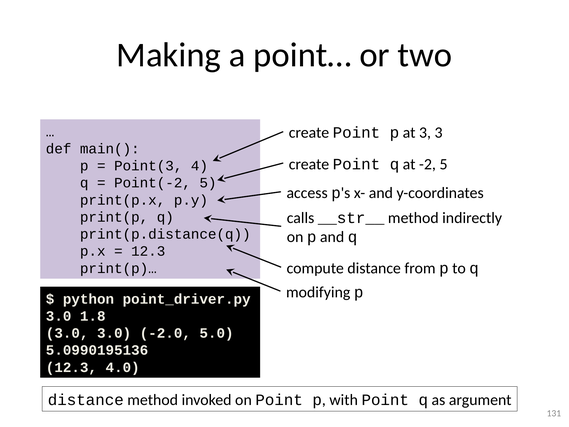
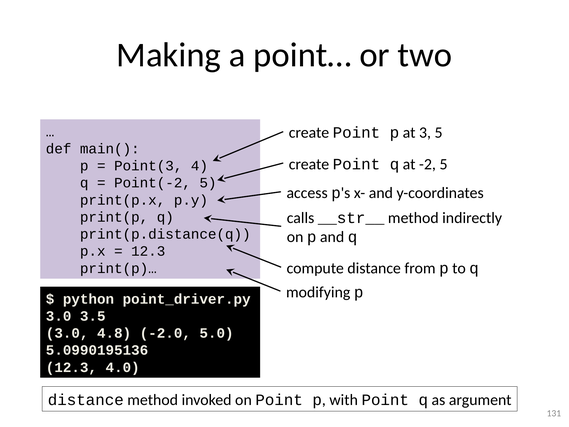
3 3: 3 -> 5
1.8: 1.8 -> 3.5
3.0 3.0: 3.0 -> 4.8
